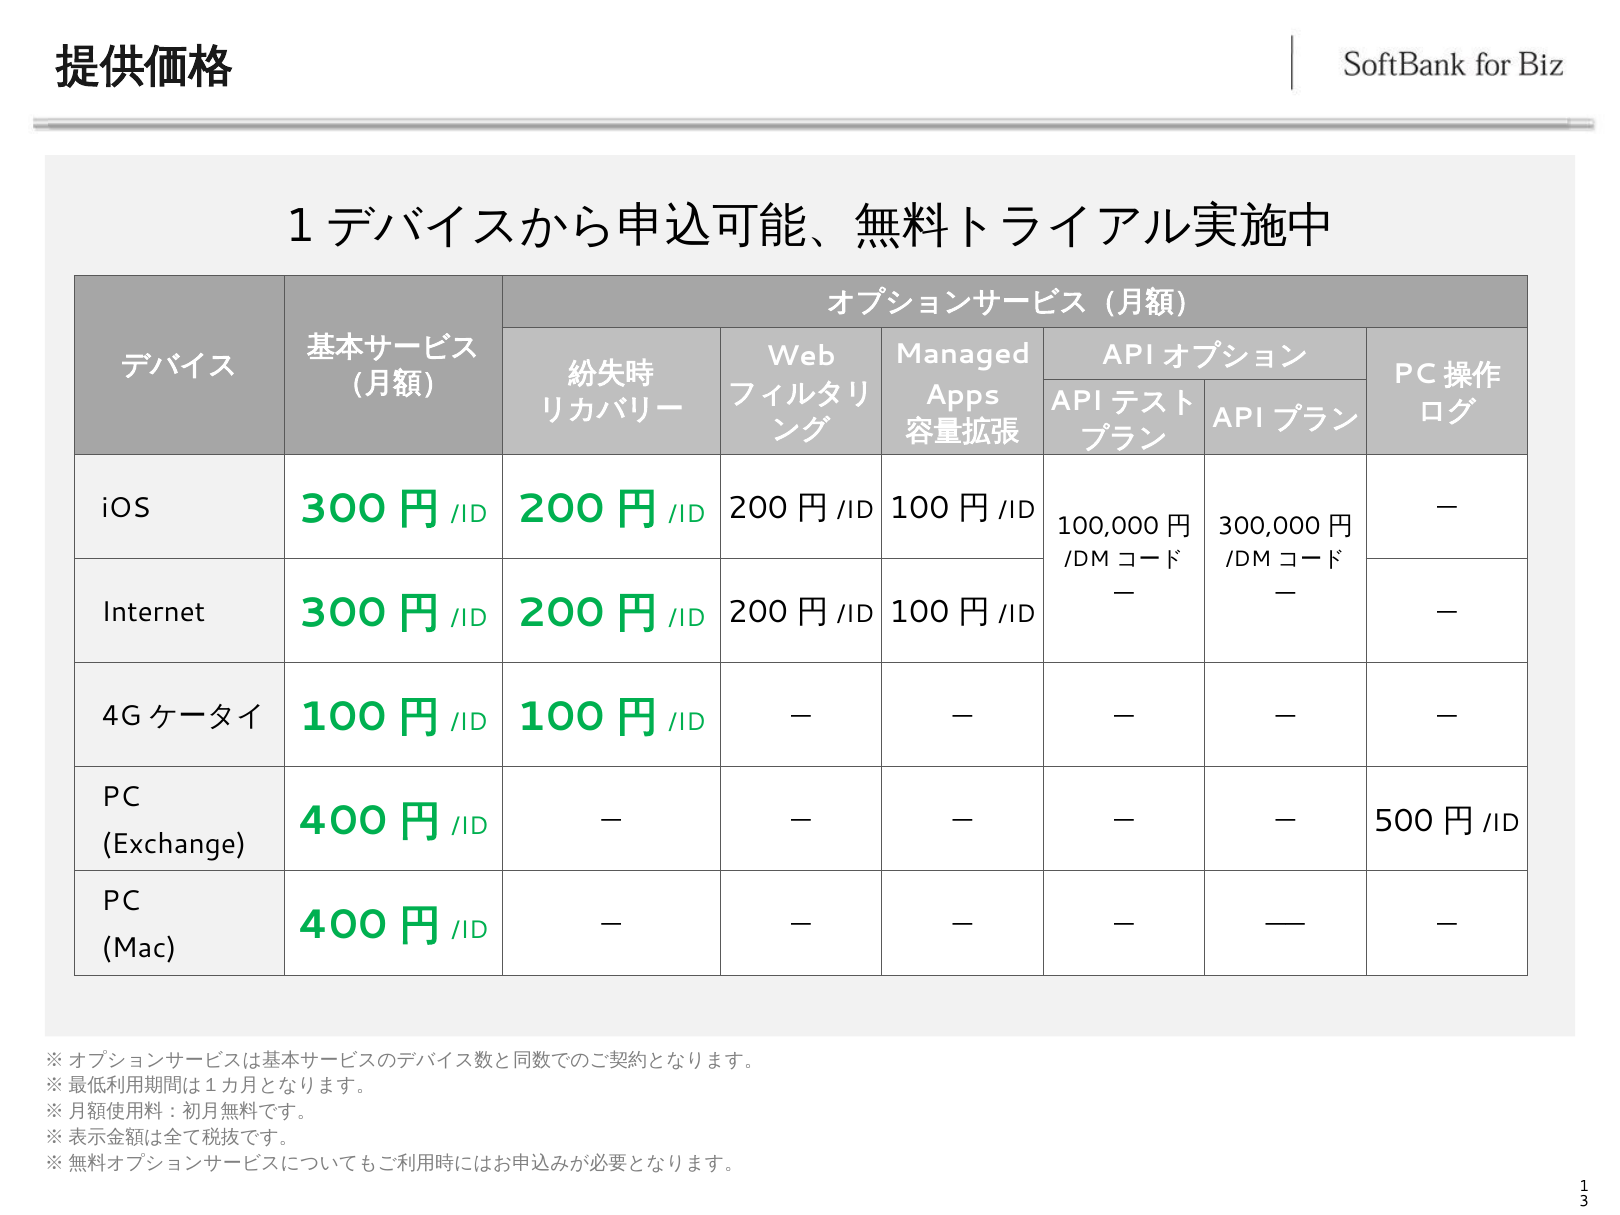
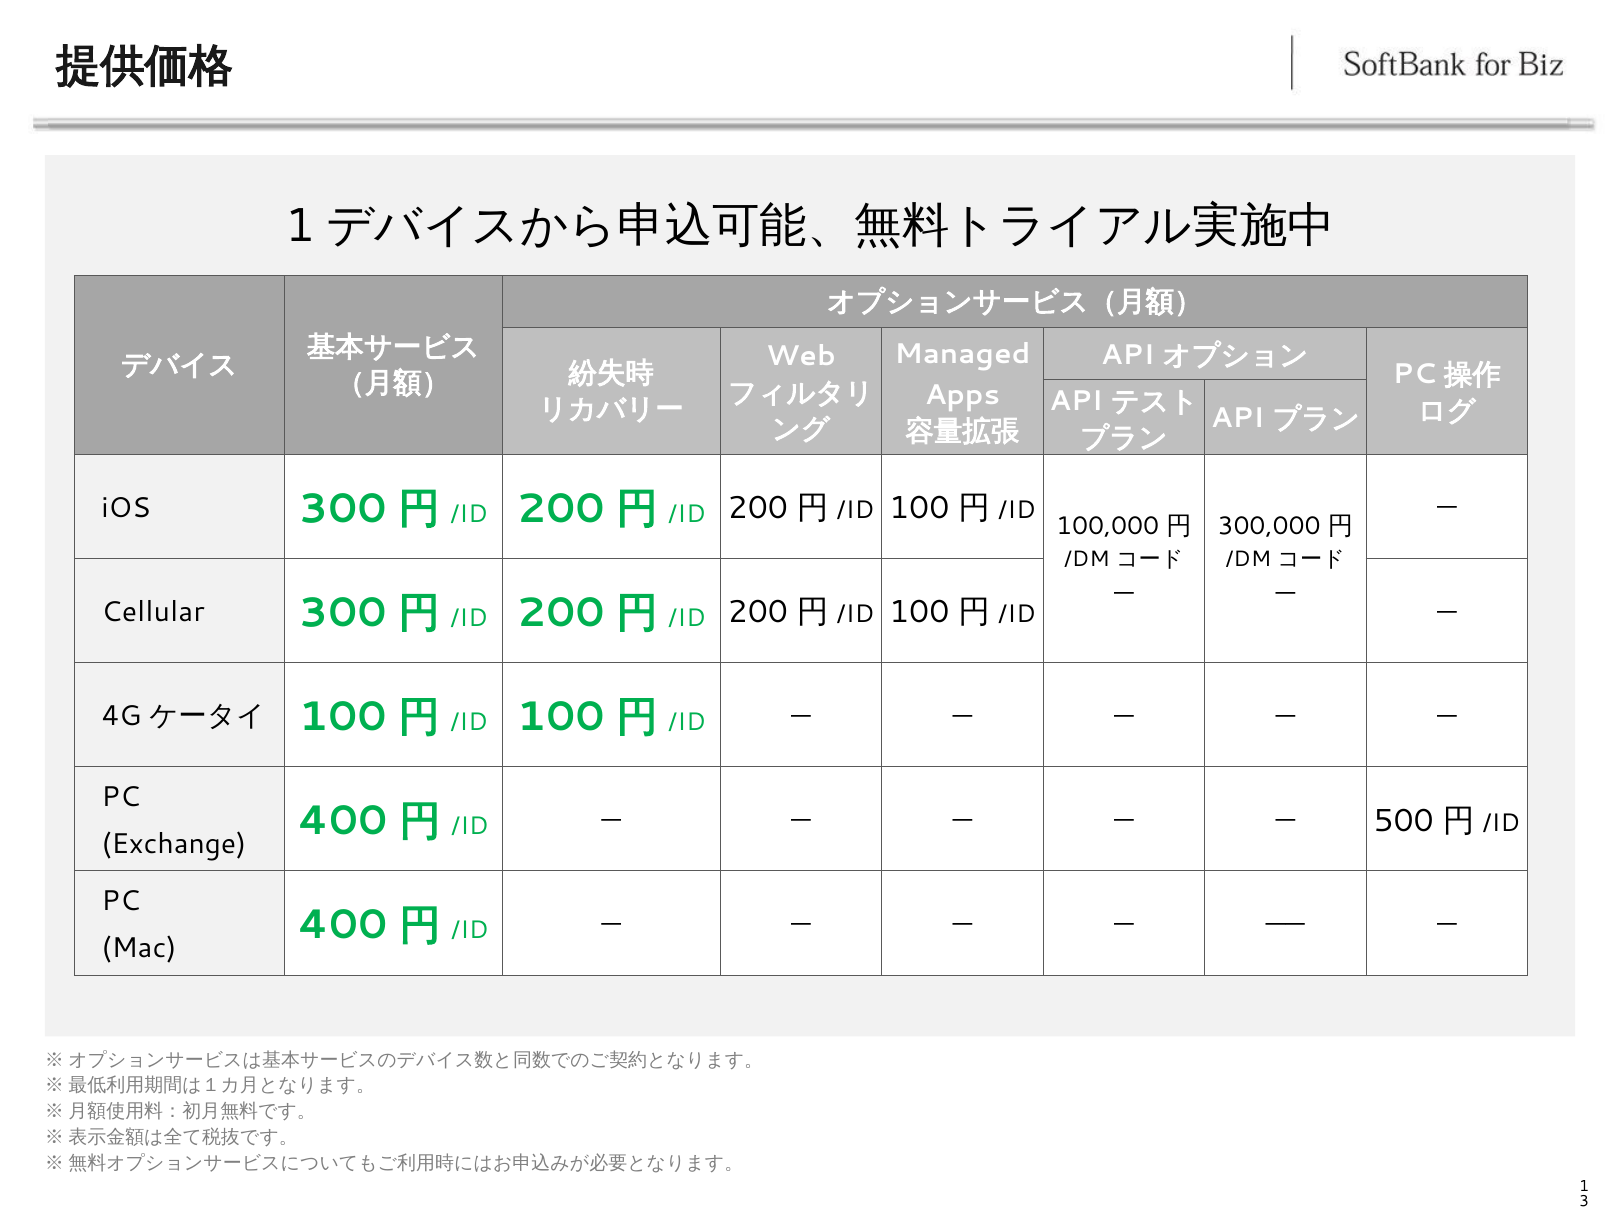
Internet: Internet -> Cellular
